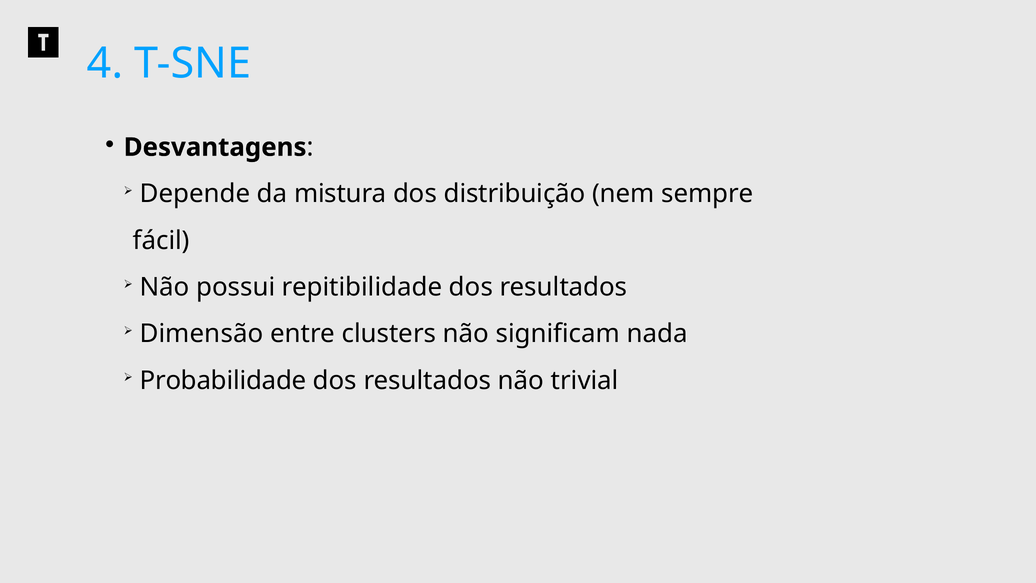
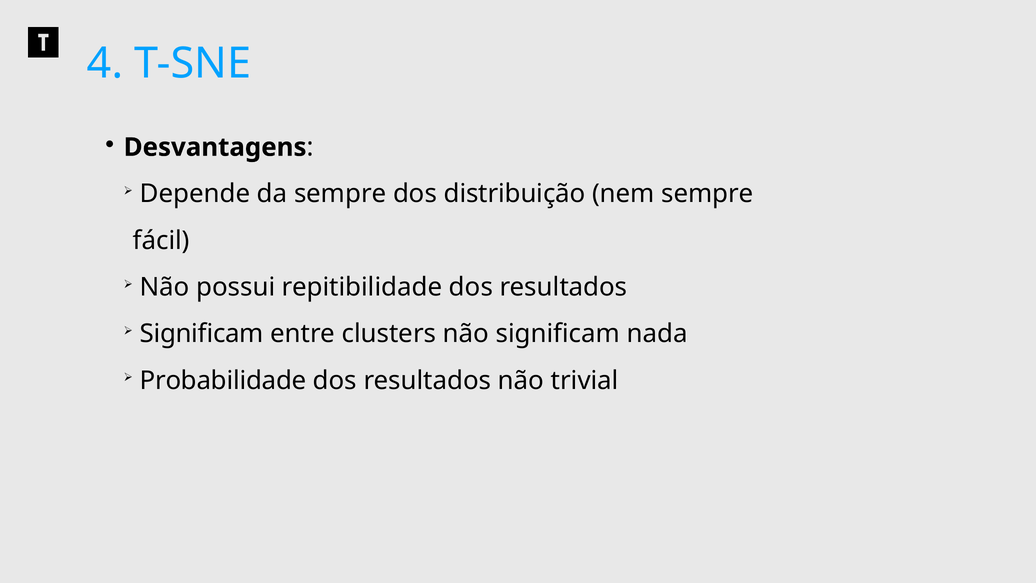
da mistura: mistura -> sempre
Dimensão at (201, 334): Dimensão -> Significam
